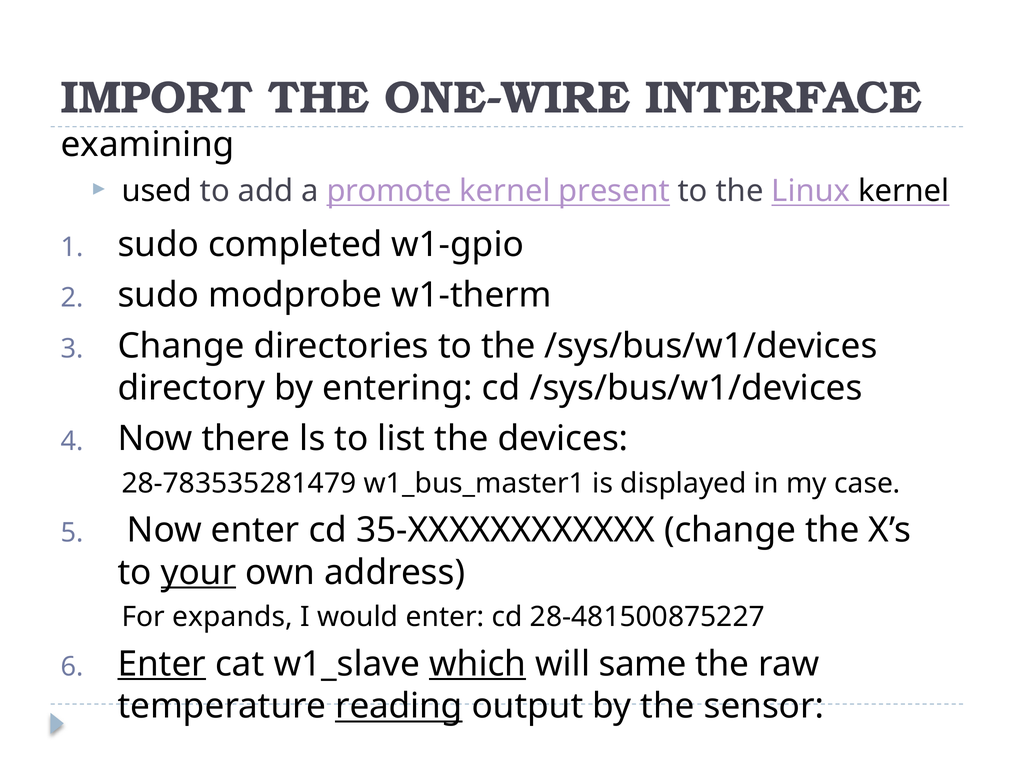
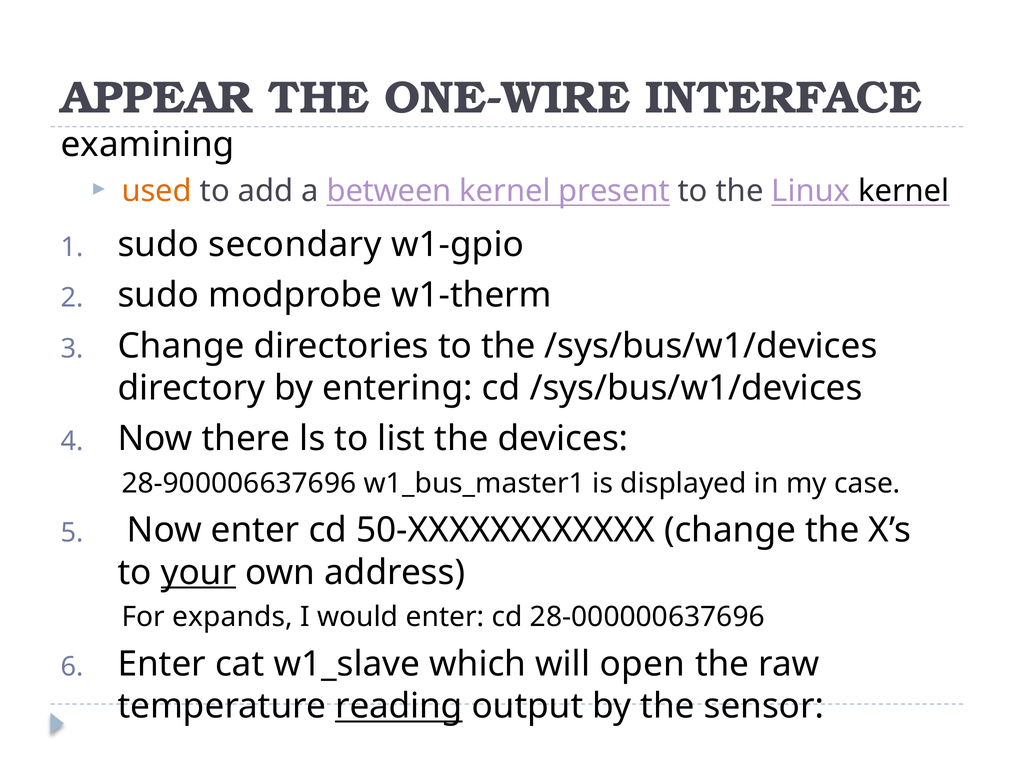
IMPORT: IMPORT -> APPEAR
used colour: black -> orange
promote: promote -> between
completed: completed -> secondary
28-783535281479: 28-783535281479 -> 28-900006637696
35-XXXXXXXXXXXX: 35-XXXXXXXXXXXX -> 50-XXXXXXXXXXXX
28-481500875227: 28-481500875227 -> 28-000000637696
Enter at (162, 664) underline: present -> none
which underline: present -> none
same: same -> open
